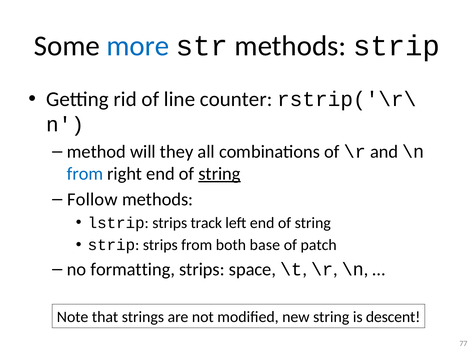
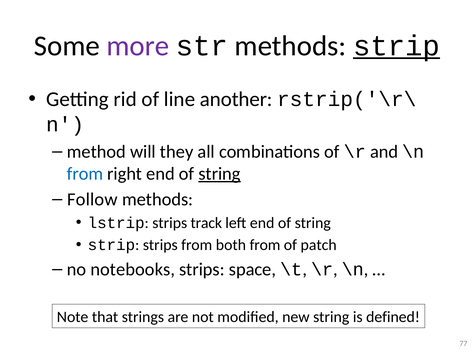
more colour: blue -> purple
strip at (396, 46) underline: none -> present
counter: counter -> another
both base: base -> from
formatting: formatting -> notebooks
descent: descent -> defined
